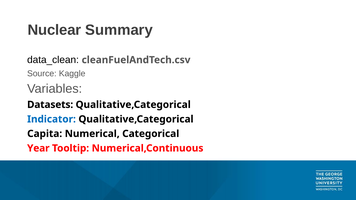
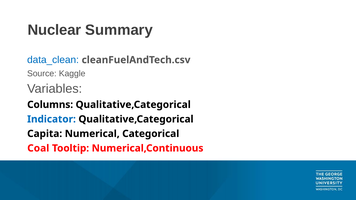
data_clean colour: black -> blue
Datasets: Datasets -> Columns
Year: Year -> Coal
